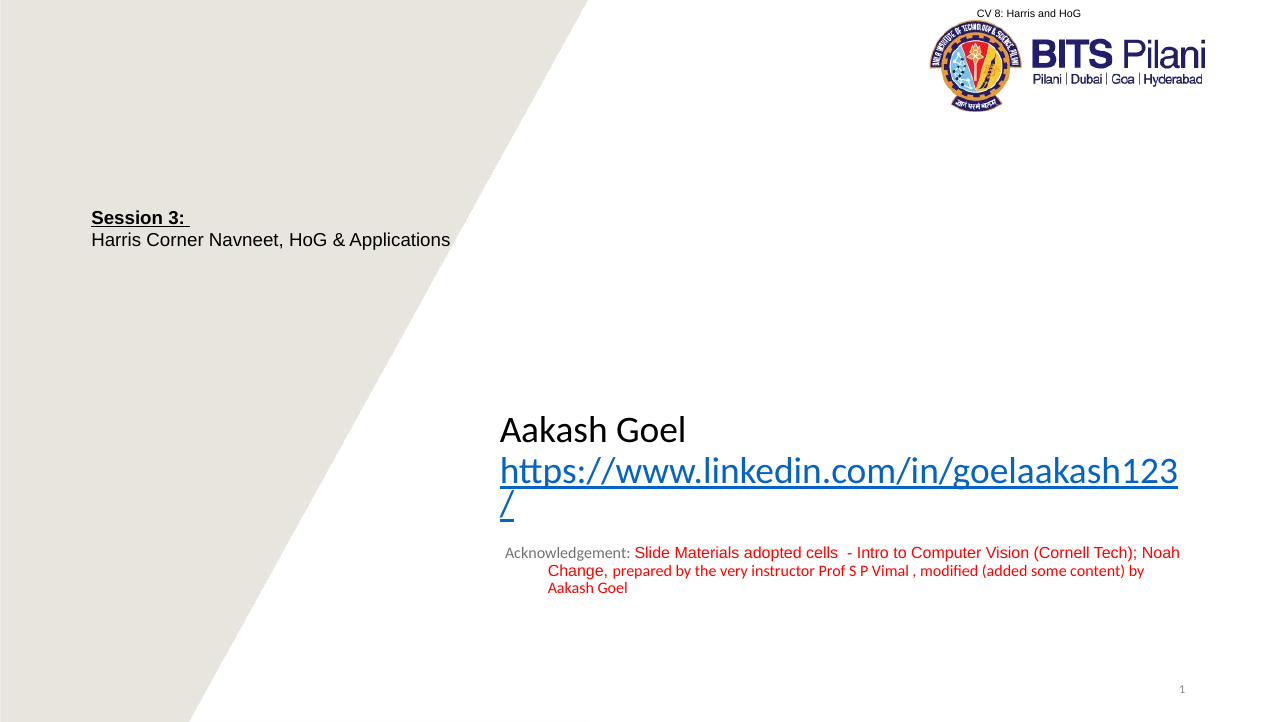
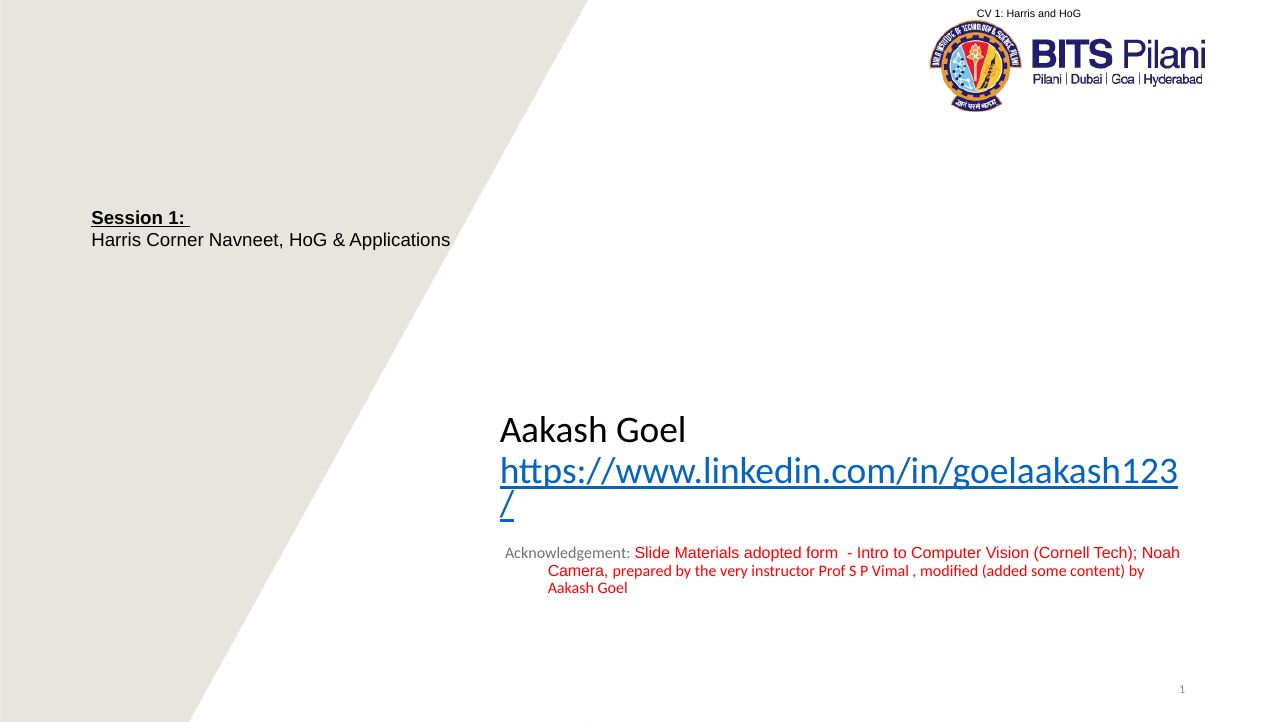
8 at (999, 14): 8 -> 1
Session 3: 3 -> 1
cells: cells -> form
Change: Change -> Camera
